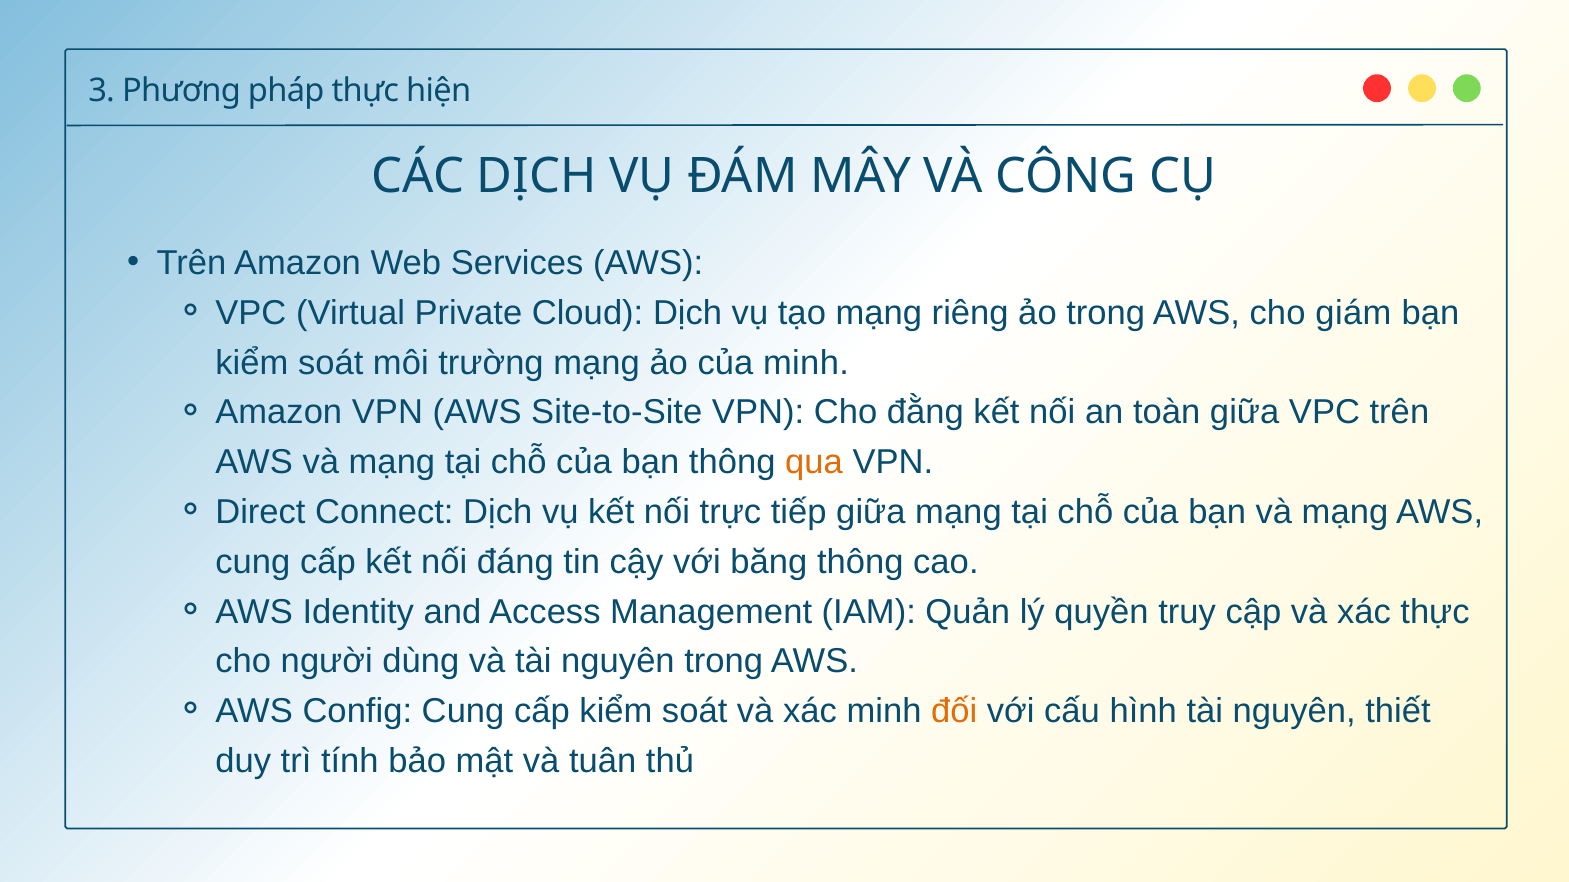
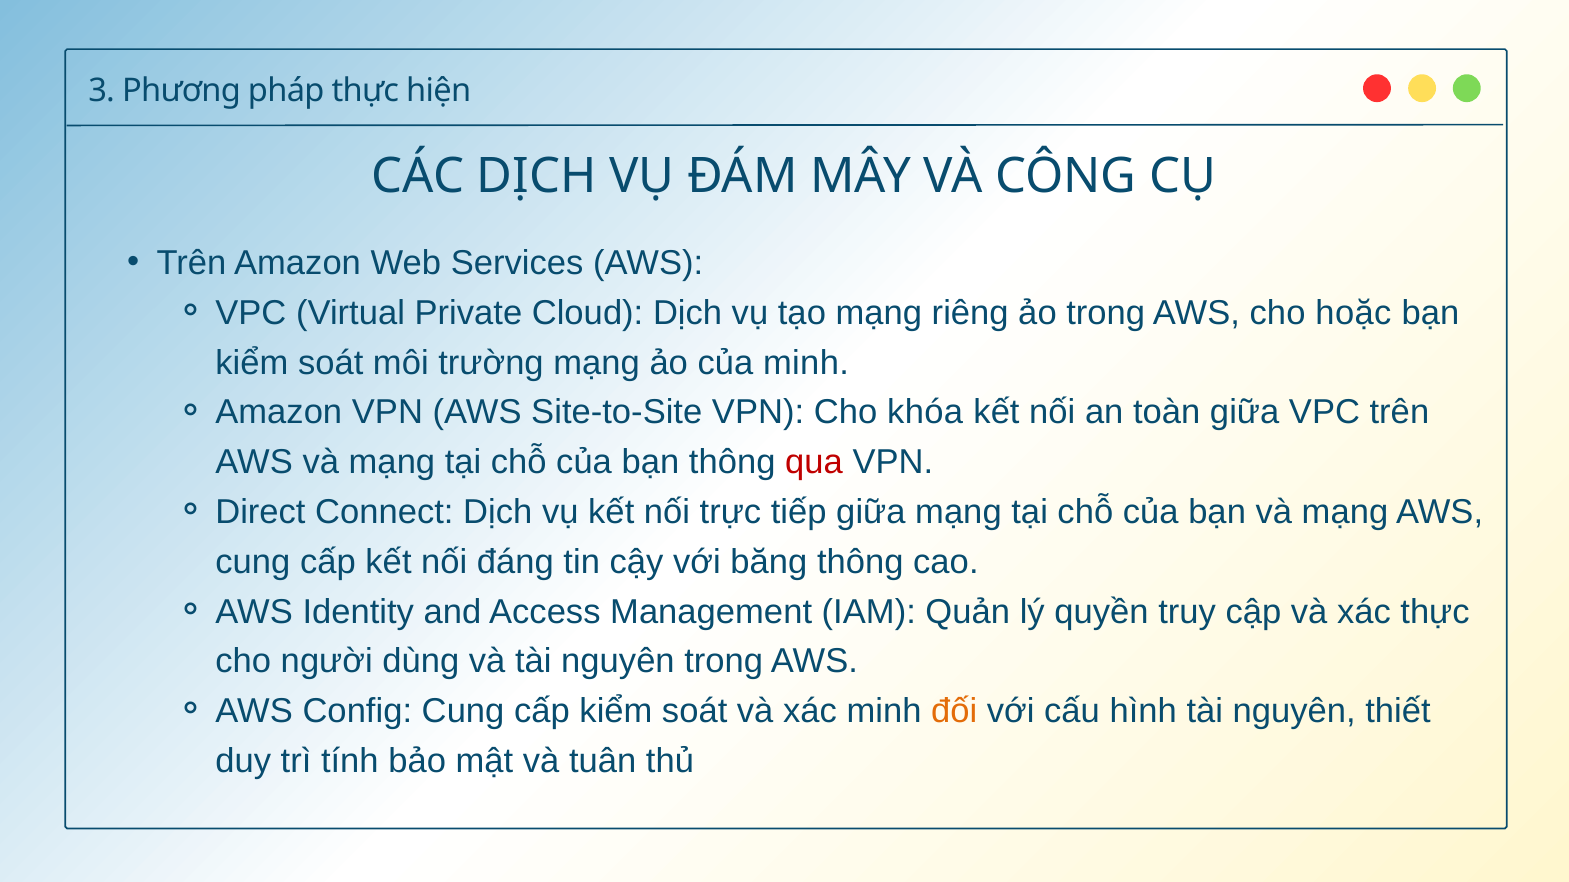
giám: giám -> hoặc
đằng: đằng -> khóa
qua colour: orange -> red
